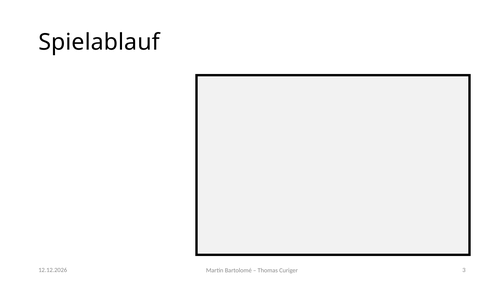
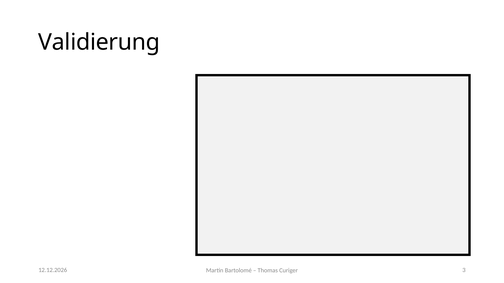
Spielablauf: Spielablauf -> Validierung
